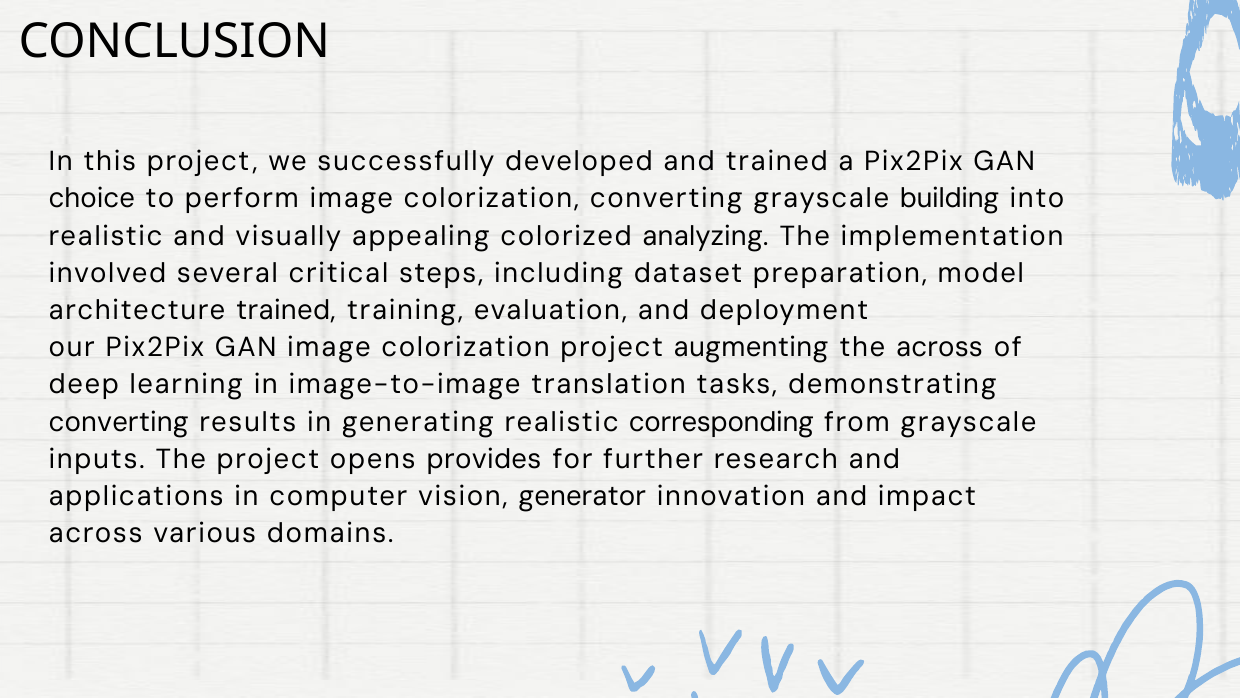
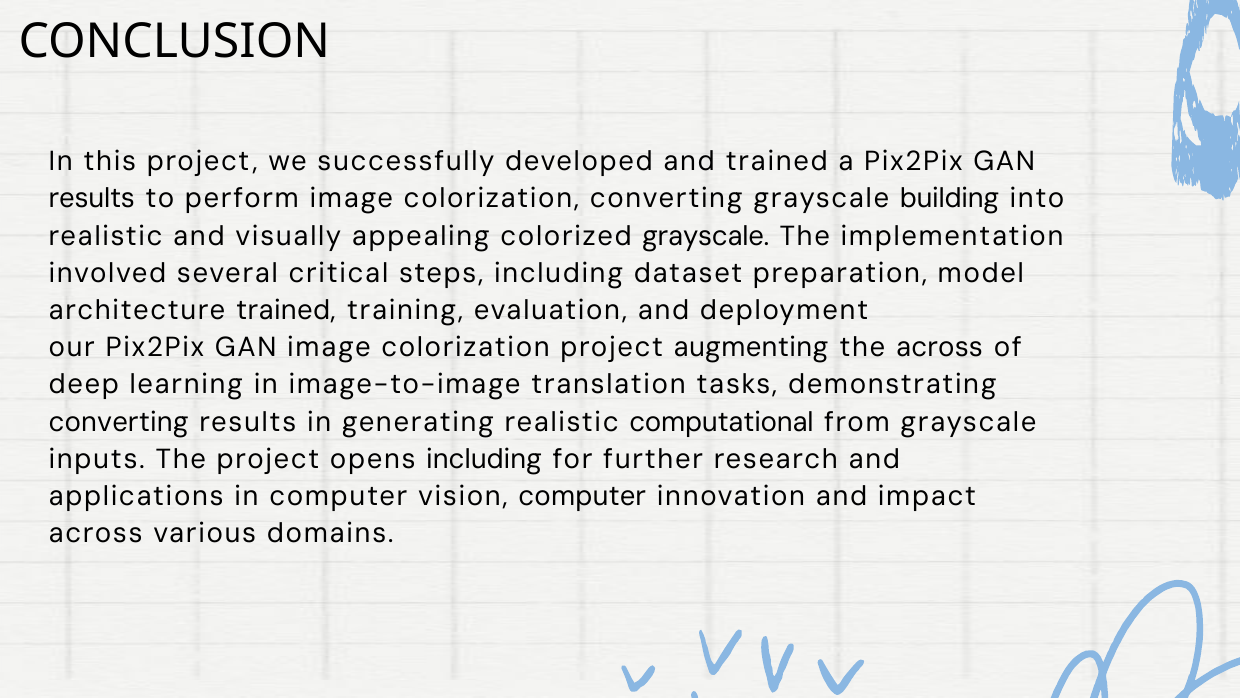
choice at (92, 199): choice -> results
colorized analyzing: analyzing -> grayscale
corresponding: corresponding -> computational
opens provides: provides -> including
vision generator: generator -> computer
